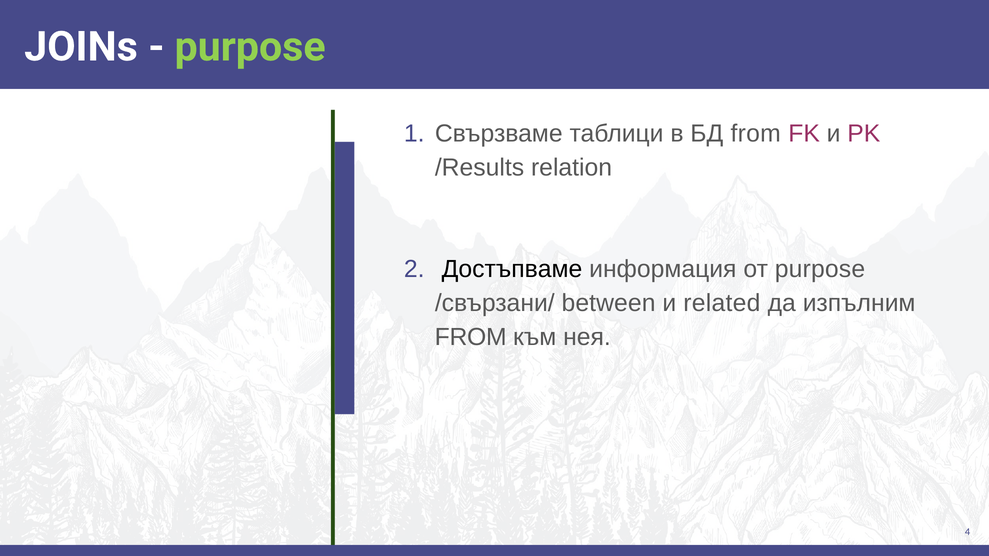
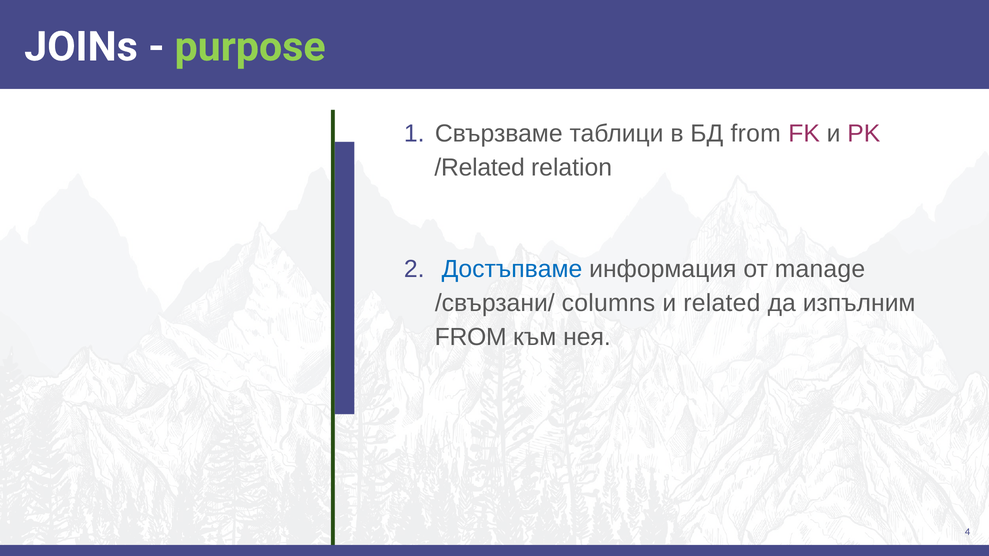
/Results: /Results -> /Related
Достъпваме colour: black -> blue
от purpose: purpose -> manage
between: between -> columns
